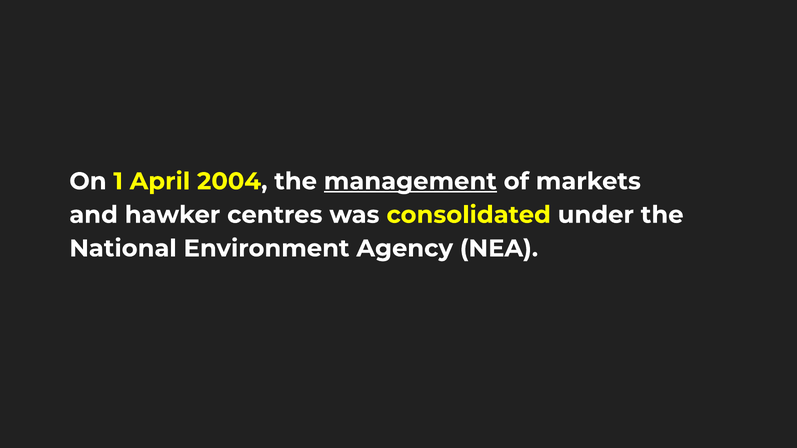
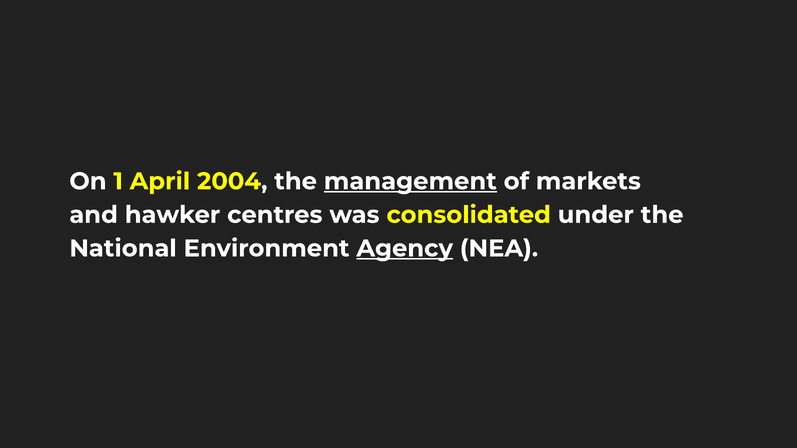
Agency underline: none -> present
